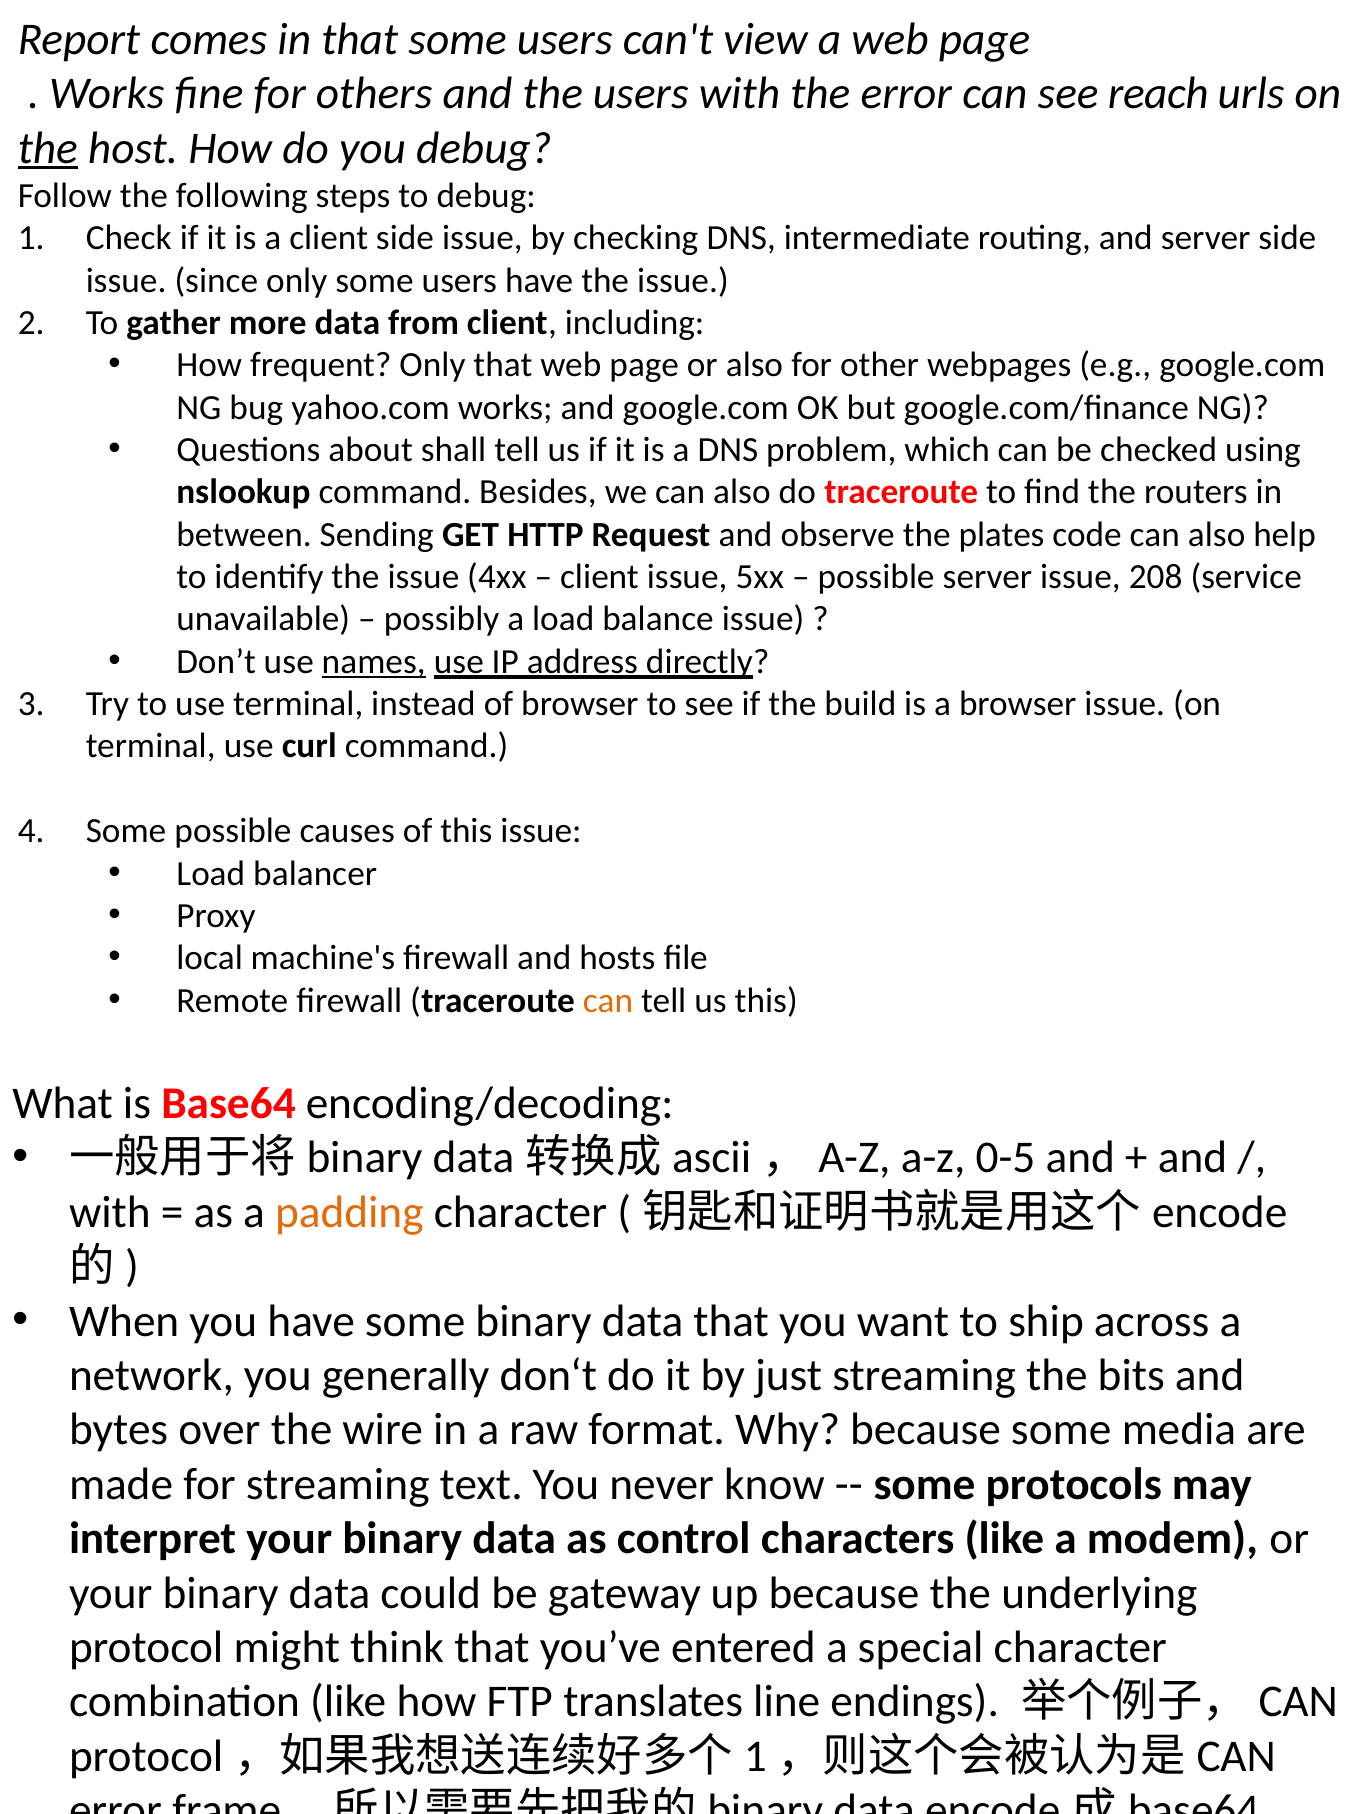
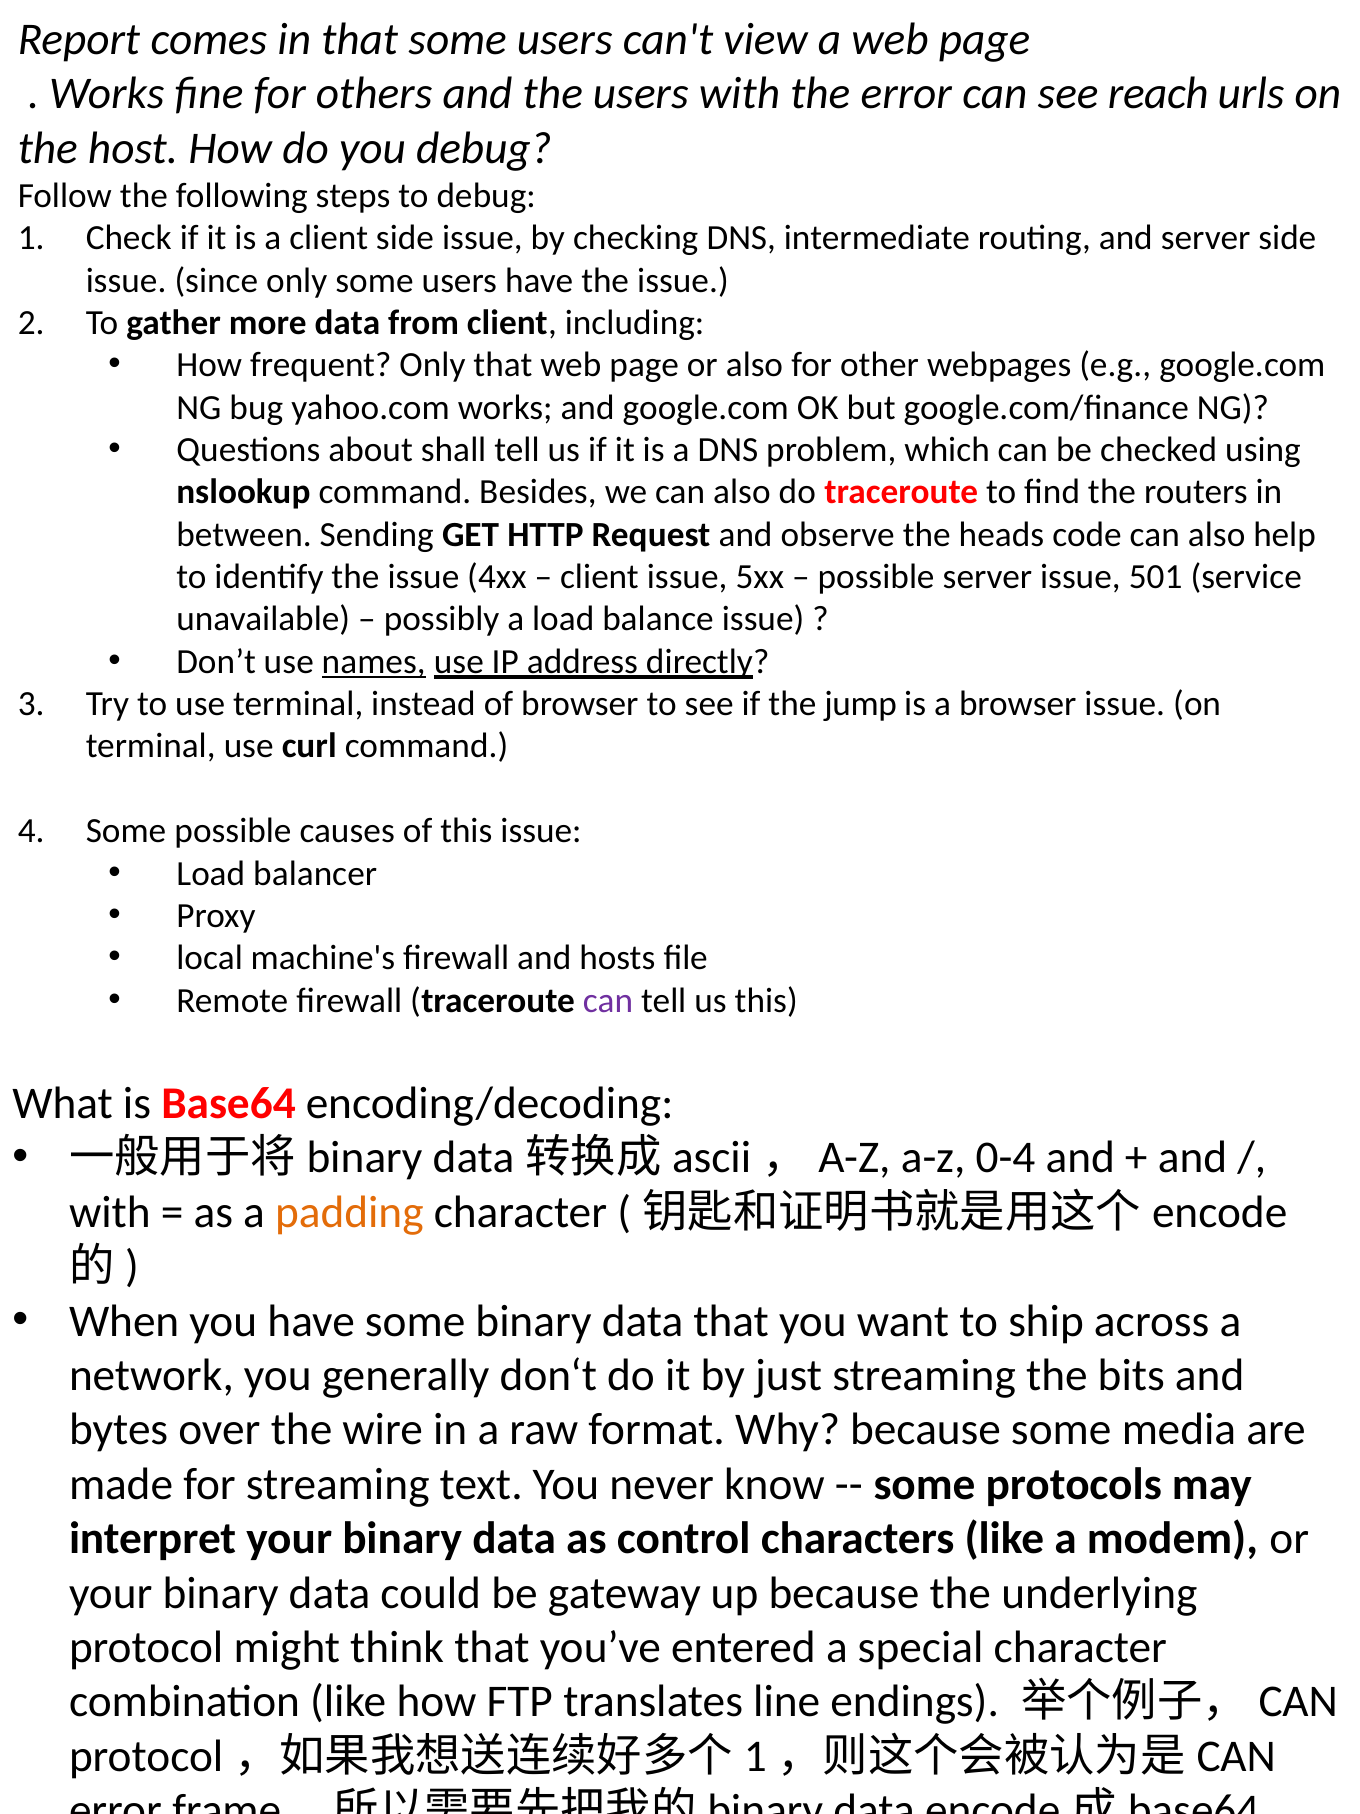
the at (48, 148) underline: present -> none
plates: plates -> heads
208: 208 -> 501
build: build -> jump
can at (608, 1000) colour: orange -> purple
0-5: 0-5 -> 0-4
